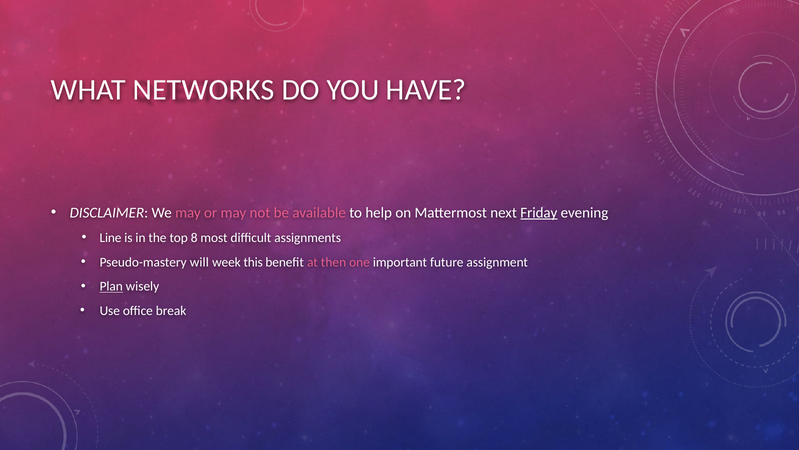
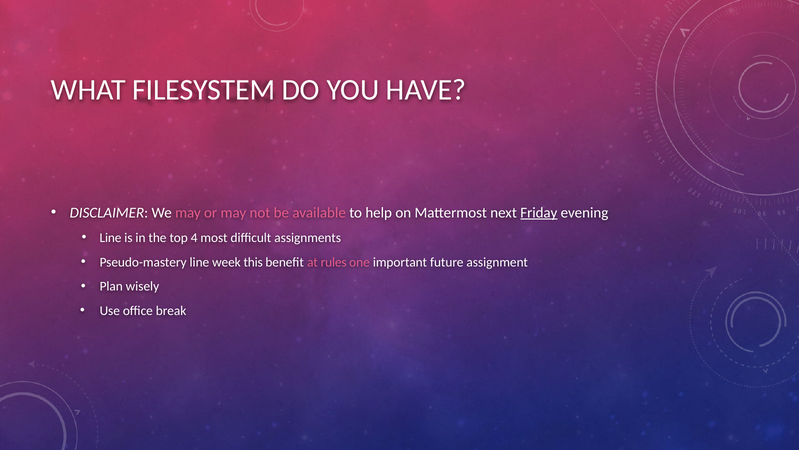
NETWORKS: NETWORKS -> FILESYSTEM
8: 8 -> 4
Pseudo-mastery will: will -> line
then: then -> rules
Plan underline: present -> none
